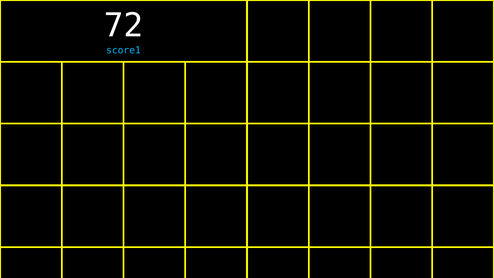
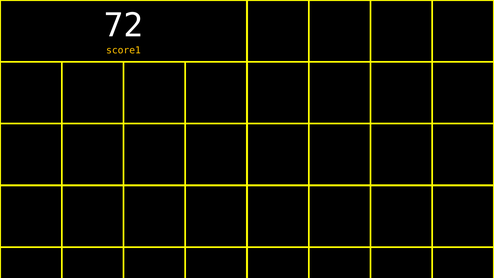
score1 colour: light blue -> yellow
